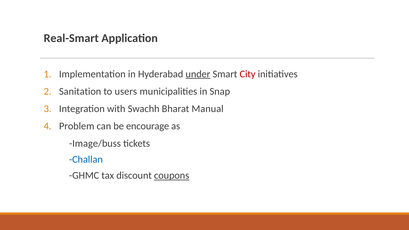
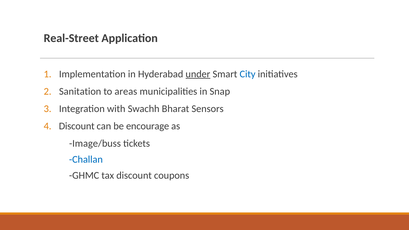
Real-Smart: Real-Smart -> Real-Street
City colour: red -> blue
users: users -> areas
Manual: Manual -> Sensors
Problem at (77, 126): Problem -> Discount
coupons underline: present -> none
